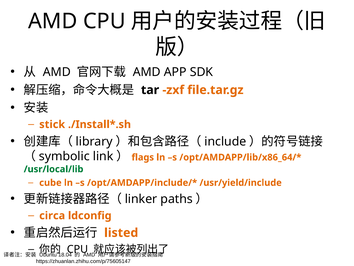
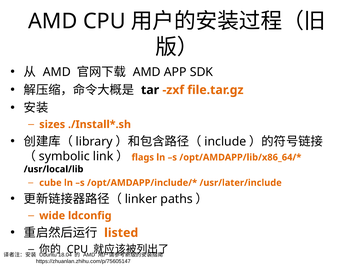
stick: stick -> sizes
/usr/local/lib colour: green -> black
/usr/yield/include: /usr/yield/include -> /usr/later/include
circa: circa -> wide
